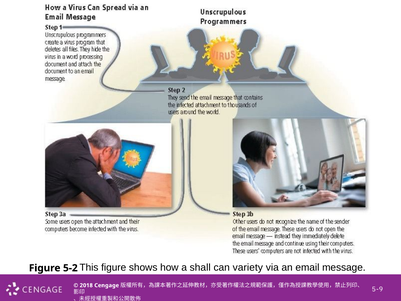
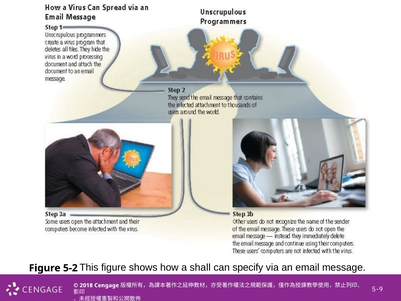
variety: variety -> specify
